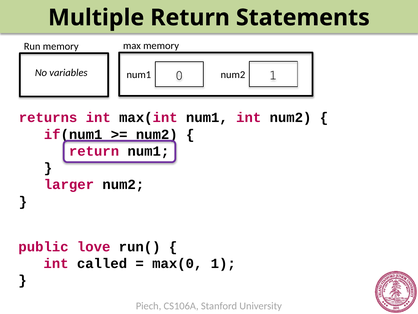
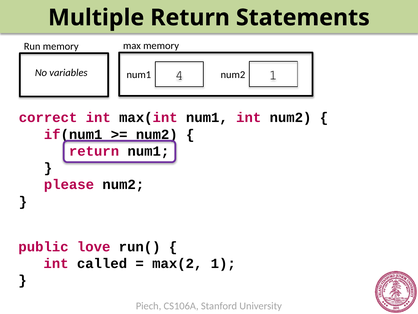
0: 0 -> 4
returns: returns -> correct
larger: larger -> please
max(0: max(0 -> max(2
